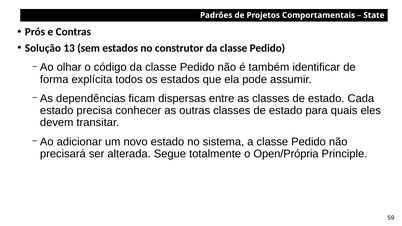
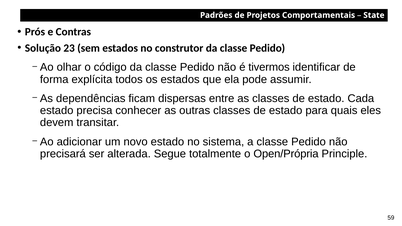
13: 13 -> 23
também: também -> tivermos
